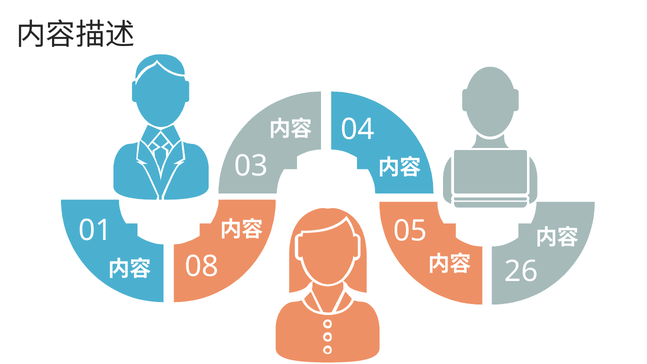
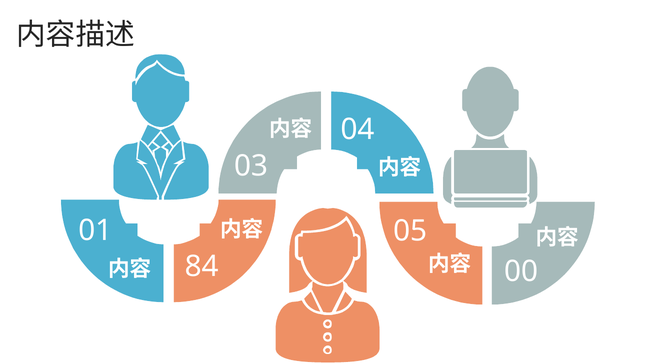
26: 26 -> 00
08: 08 -> 84
